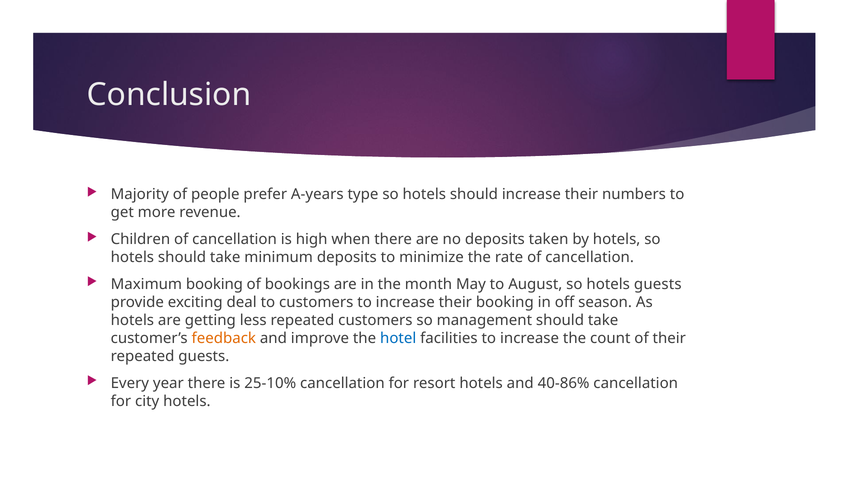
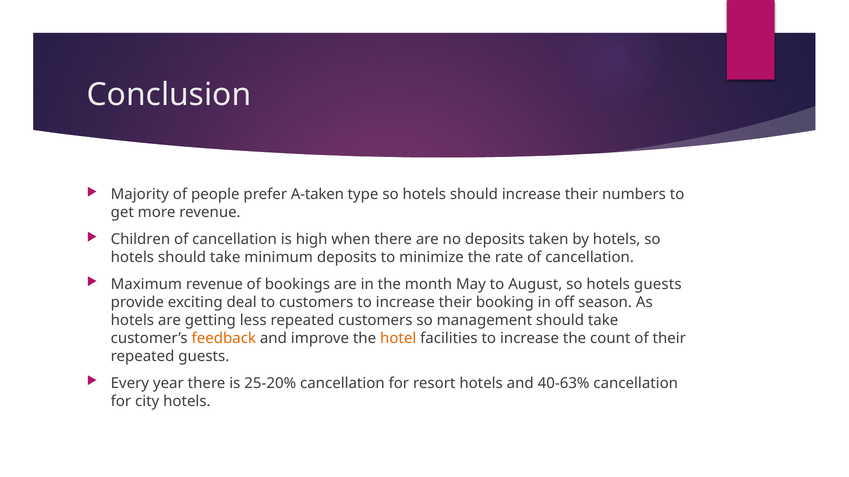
A-years: A-years -> A-taken
Maximum booking: booking -> revenue
hotel colour: blue -> orange
25-10%: 25-10% -> 25-20%
40-86%: 40-86% -> 40-63%
